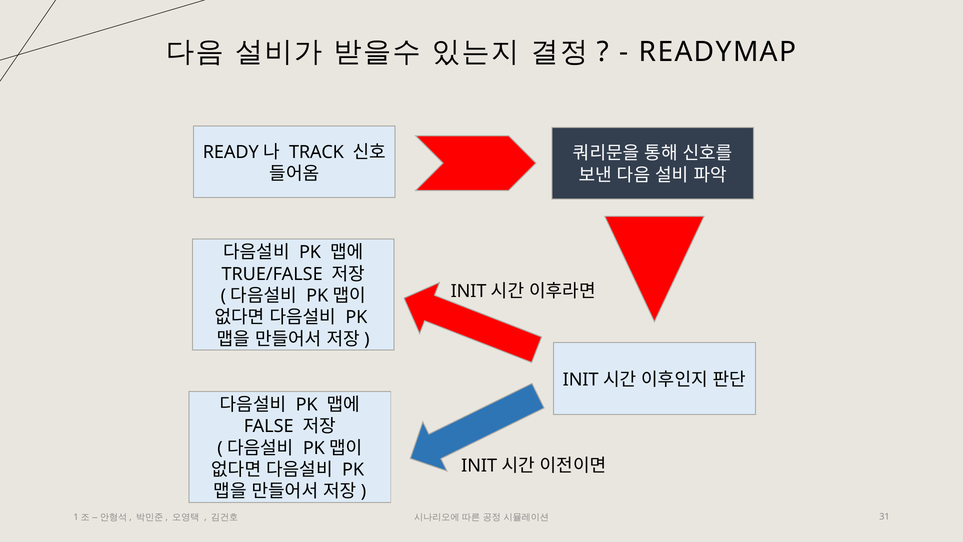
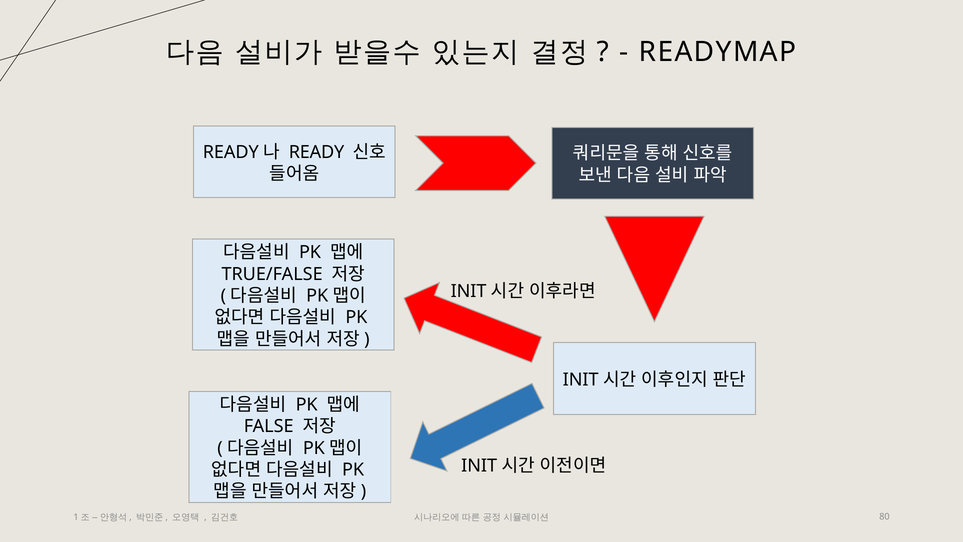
TRACK: TRACK -> READY
31: 31 -> 80
